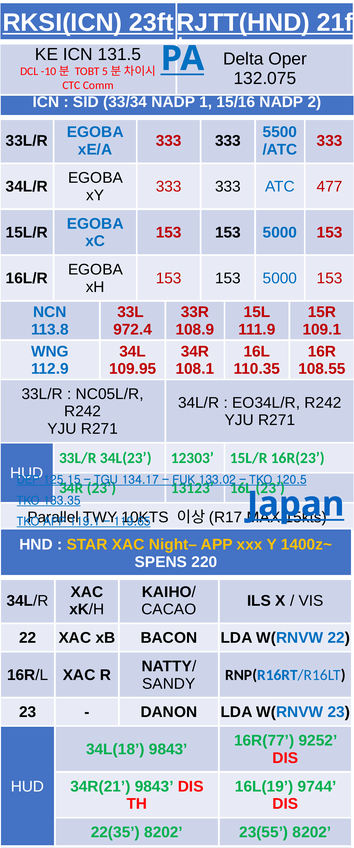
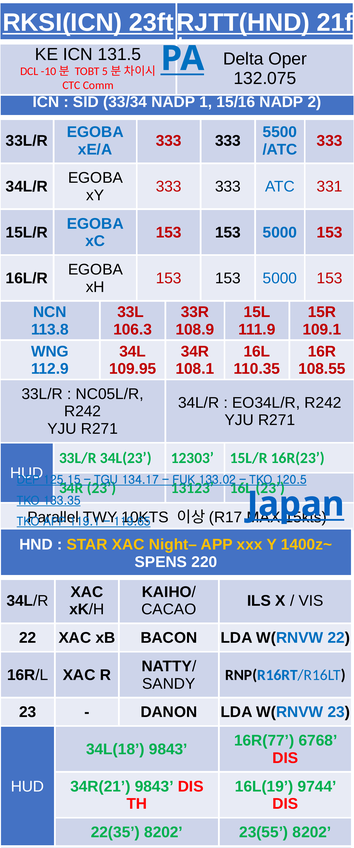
477: 477 -> 331
972.4: 972.4 -> 106.3
9252: 9252 -> 6768
